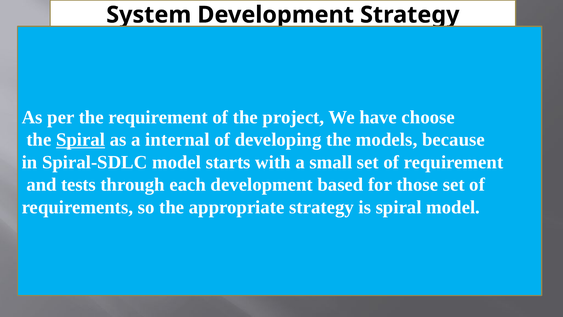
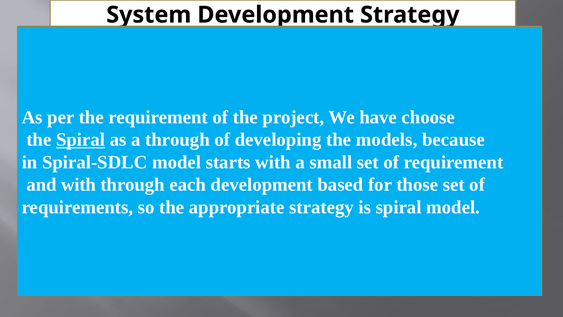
a internal: internal -> through
and tests: tests -> with
